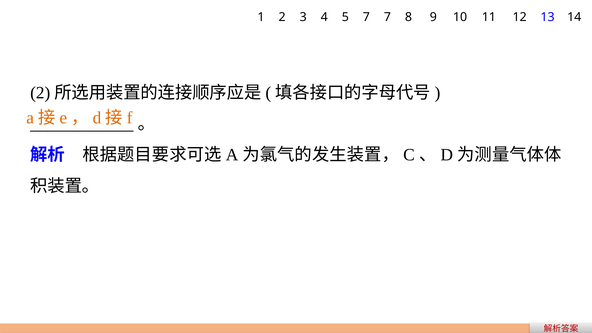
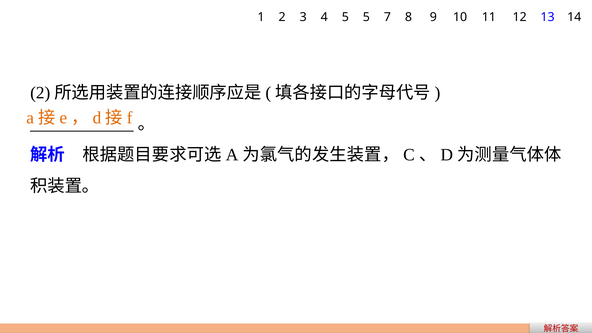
5 7: 7 -> 5
